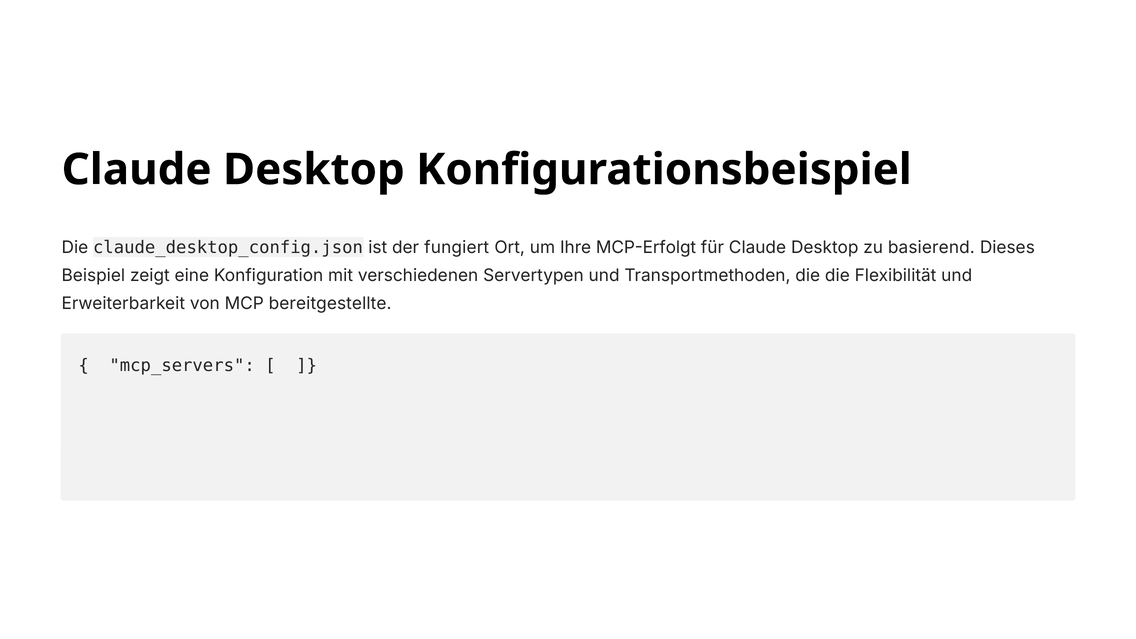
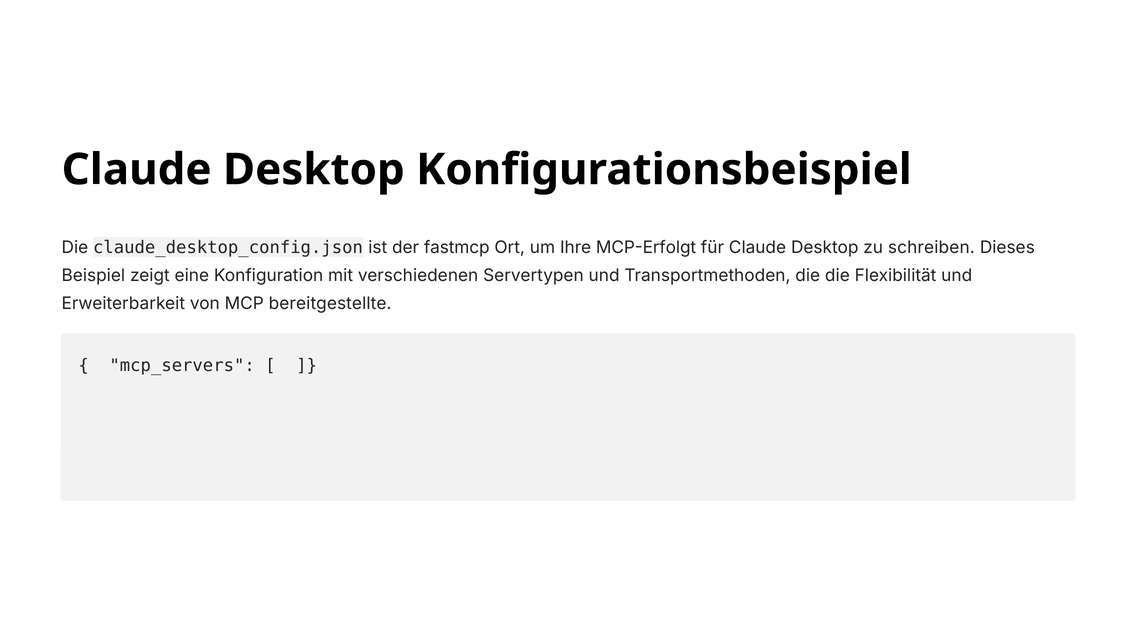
fungiert: fungiert -> fastmcp
basierend: basierend -> schreiben
